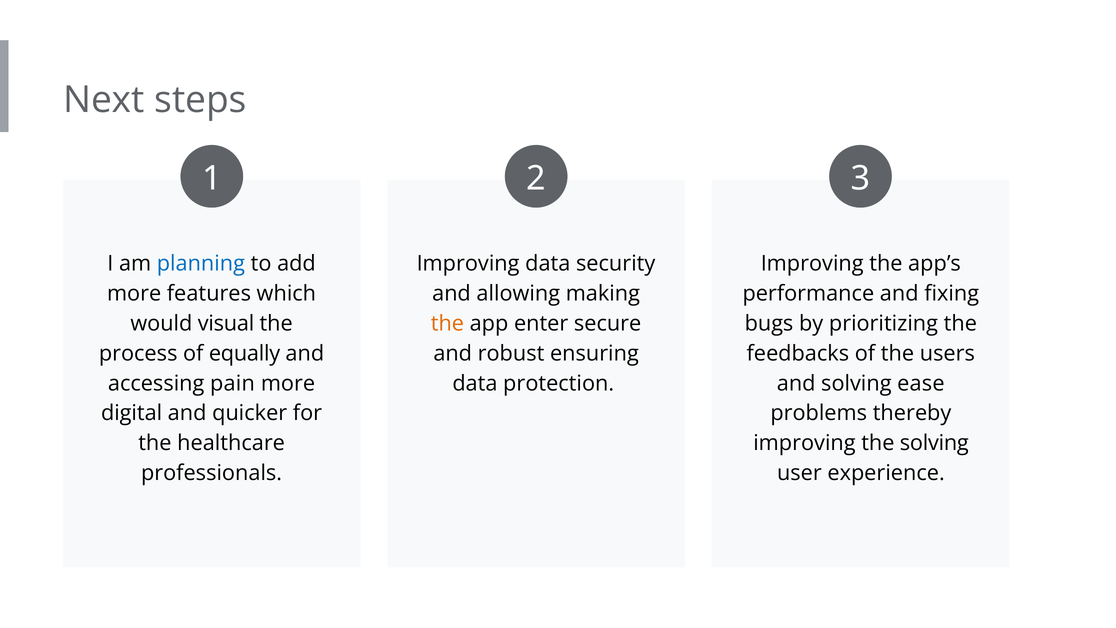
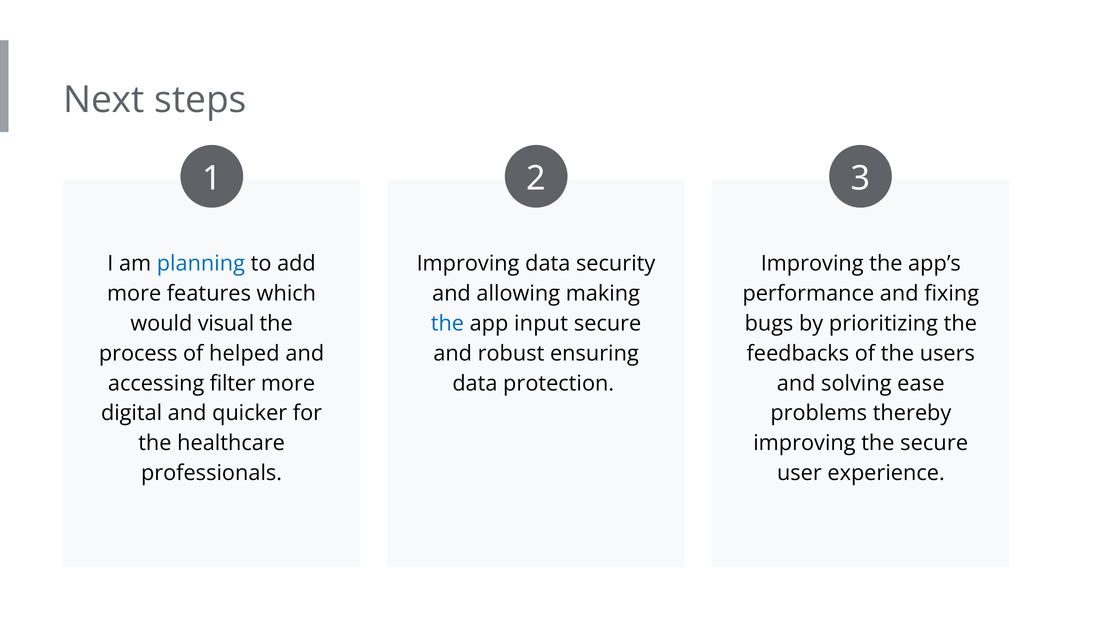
the at (447, 323) colour: orange -> blue
enter: enter -> input
equally: equally -> helped
pain: pain -> filter
the solving: solving -> secure
